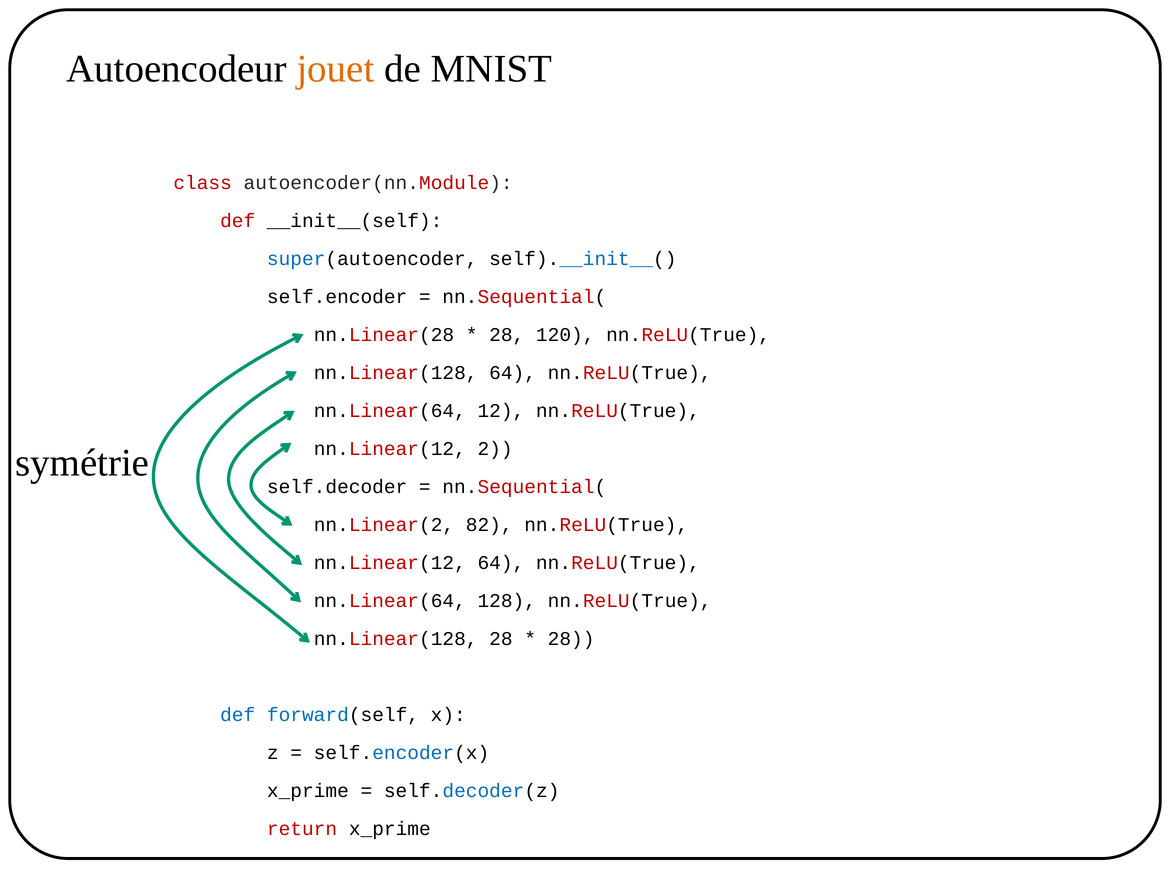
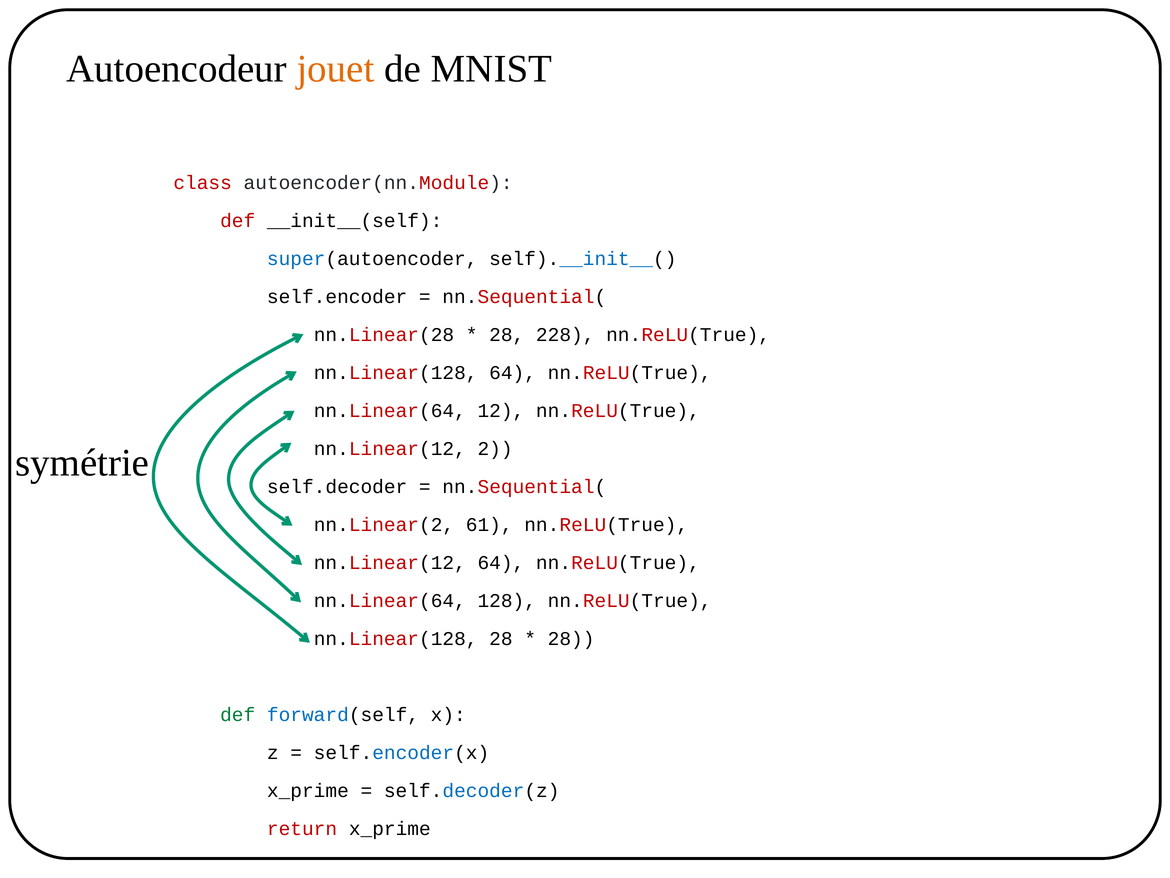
120: 120 -> 228
82: 82 -> 61
def at (238, 715) colour: blue -> green
